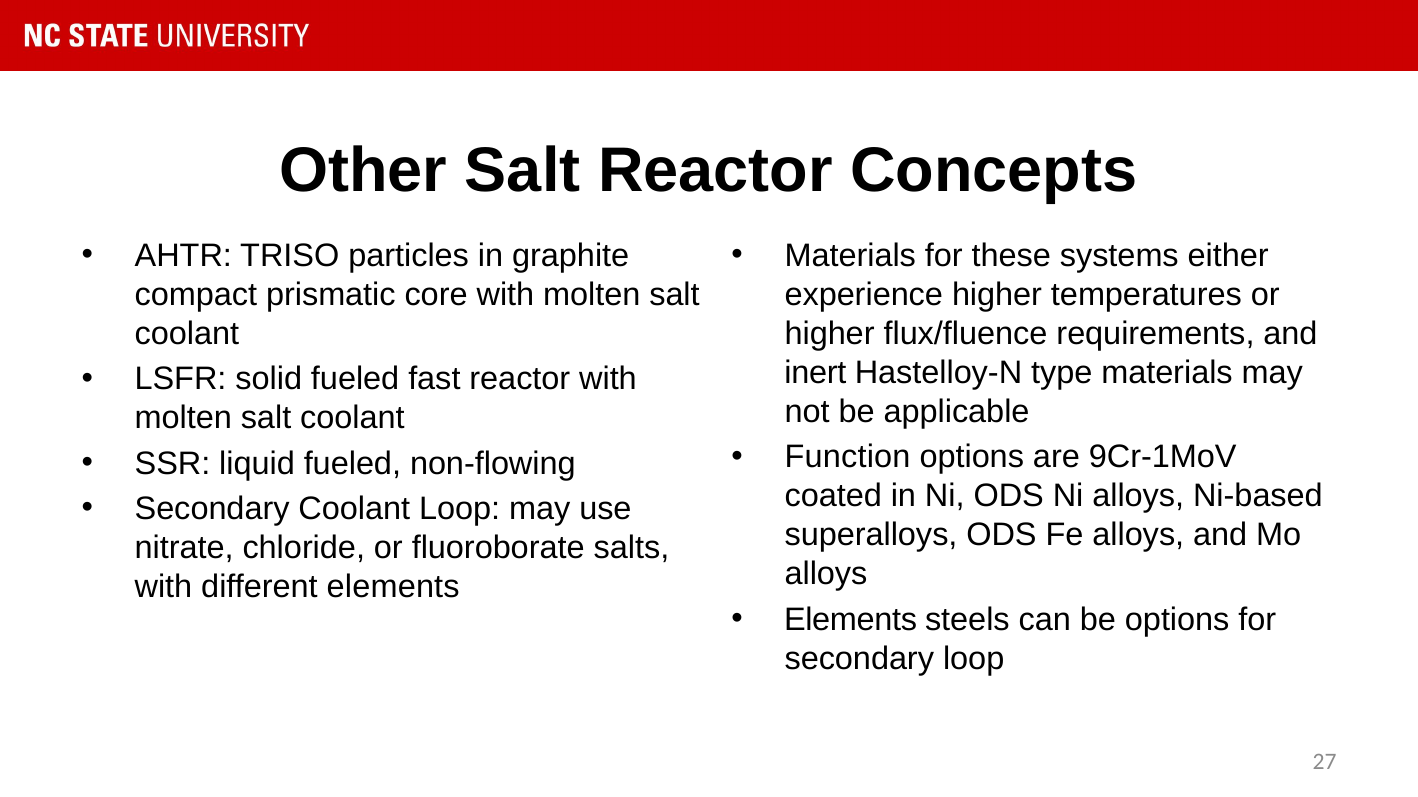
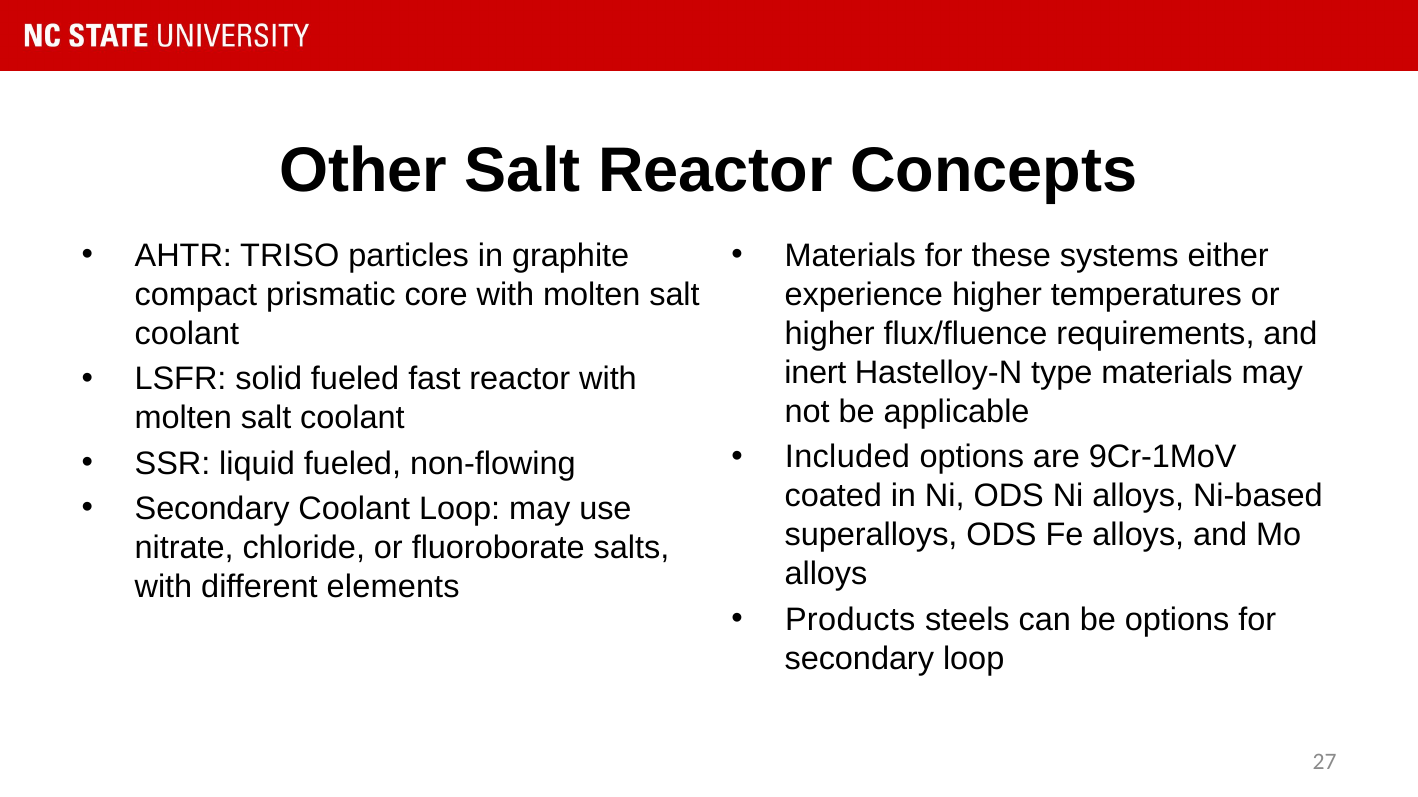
Function: Function -> Included
Elements at (851, 620): Elements -> Products
